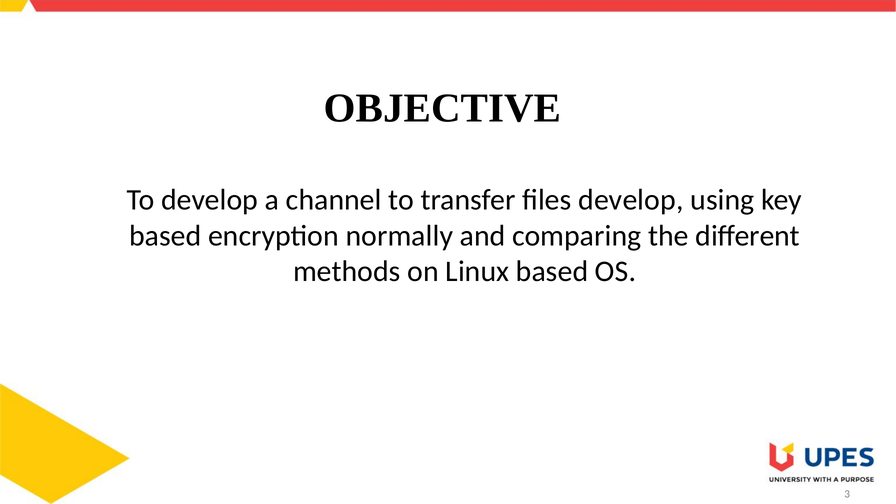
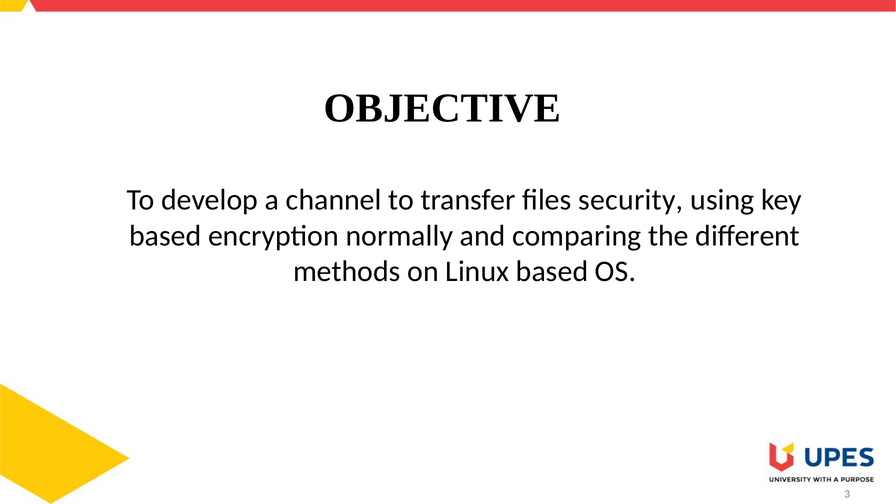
files develop: develop -> security
